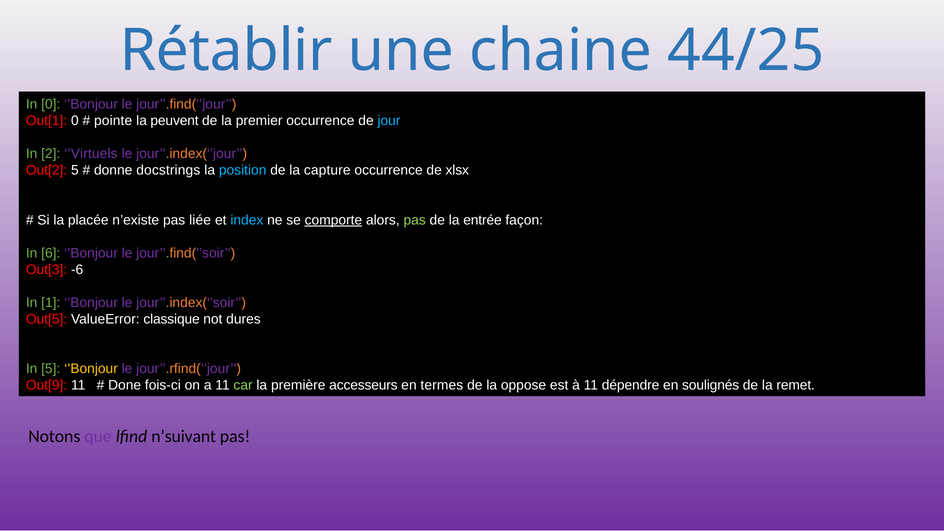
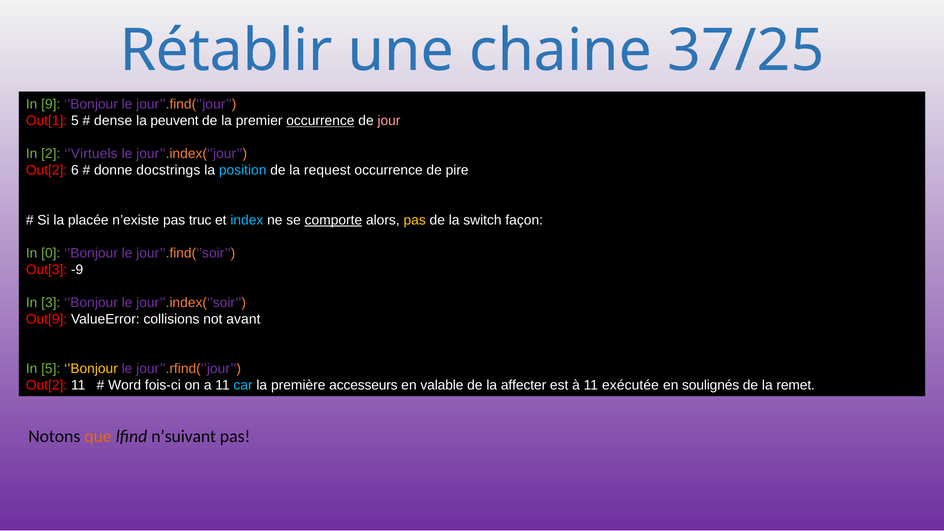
44/25: 44/25 -> 37/25
In 0: 0 -> 9
Out[1 0: 0 -> 5
pointe: pointe -> dense
occurrence at (320, 121) underline: none -> present
jour colour: light blue -> pink
Out[2 5: 5 -> 6
capture: capture -> request
xlsx: xlsx -> pire
liée: liée -> truc
pas at (415, 220) colour: light green -> yellow
entrée: entrée -> switch
6: 6 -> 0
-6: -6 -> -9
1: 1 -> 3
Out[5: Out[5 -> Out[9
classique: classique -> collisions
dures: dures -> avant
Out[9 at (47, 385): Out[9 -> Out[2
Done: Done -> Word
car colour: light green -> light blue
termes: termes -> valable
oppose: oppose -> affecter
dépendre: dépendre -> exécutée
que colour: purple -> orange
